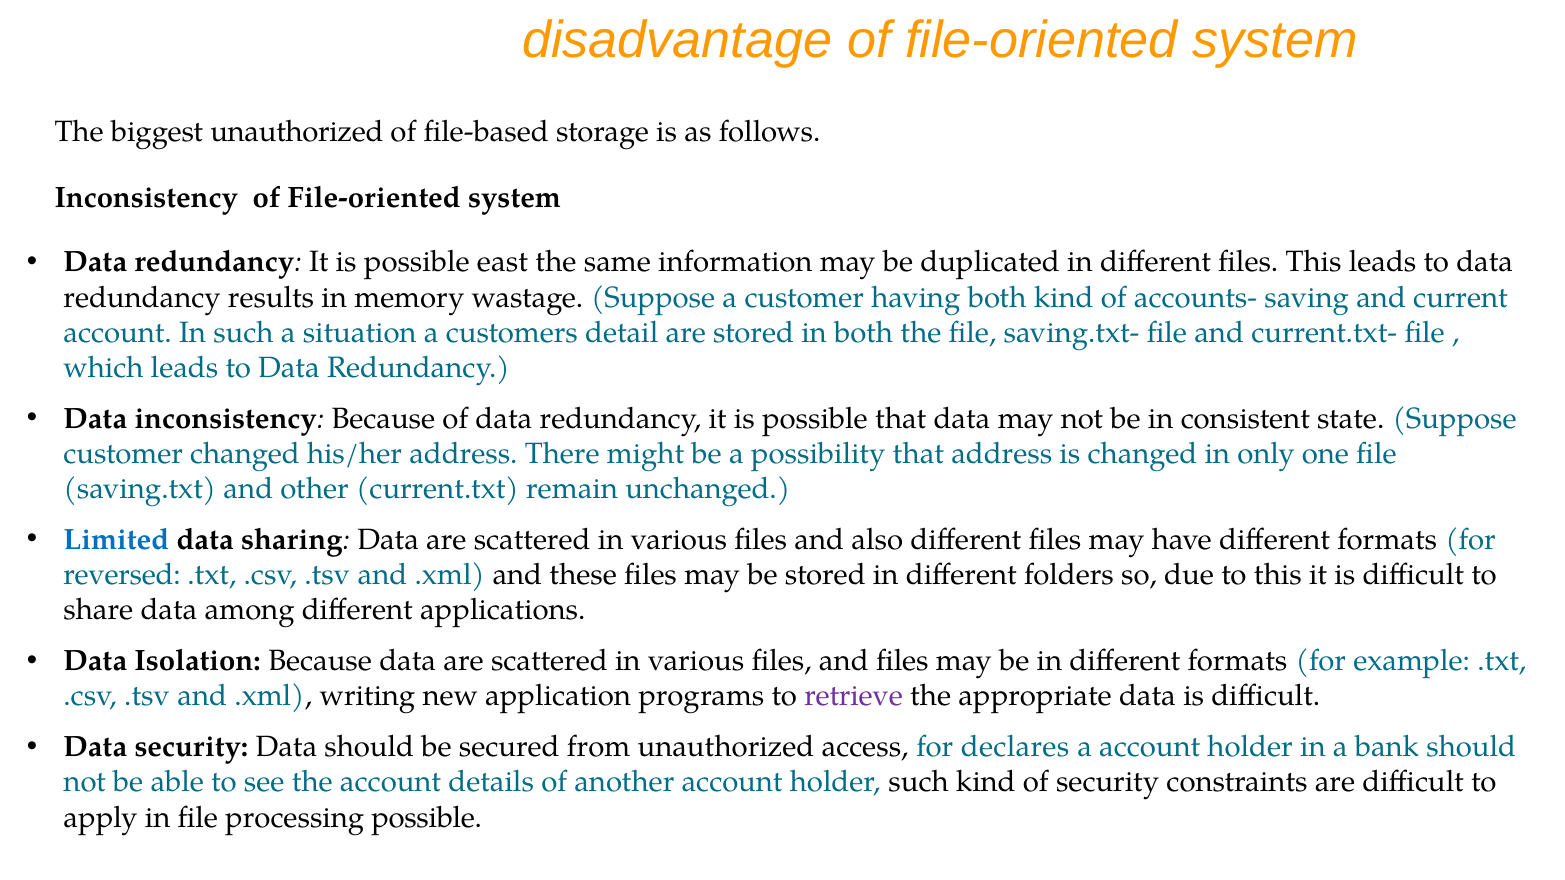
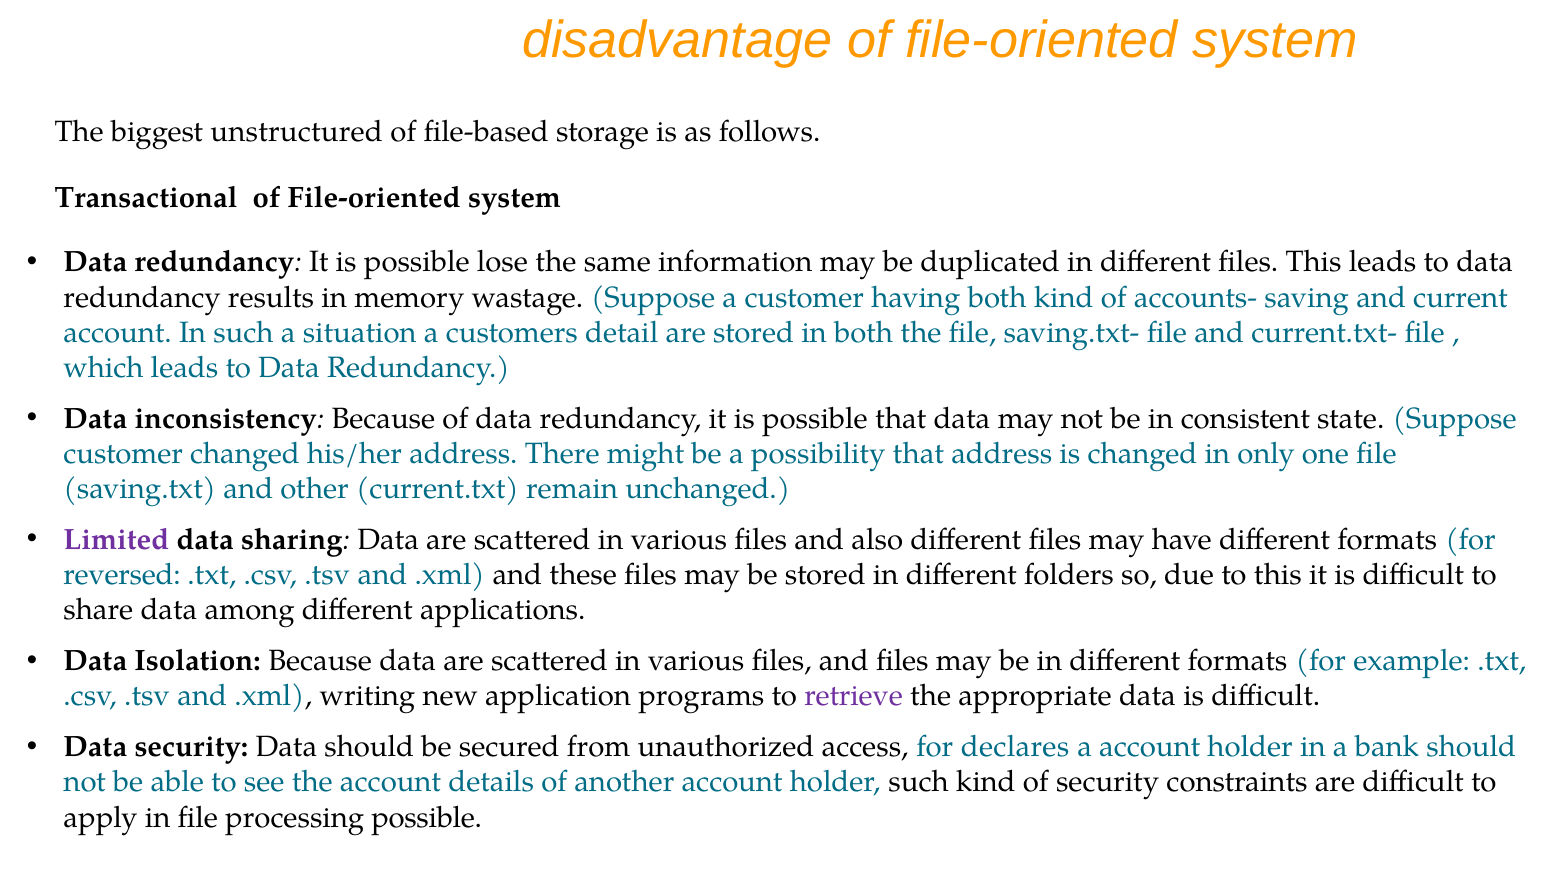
biggest unauthorized: unauthorized -> unstructured
Inconsistency at (146, 197): Inconsistency -> Transactional
east: east -> lose
Limited colour: blue -> purple
